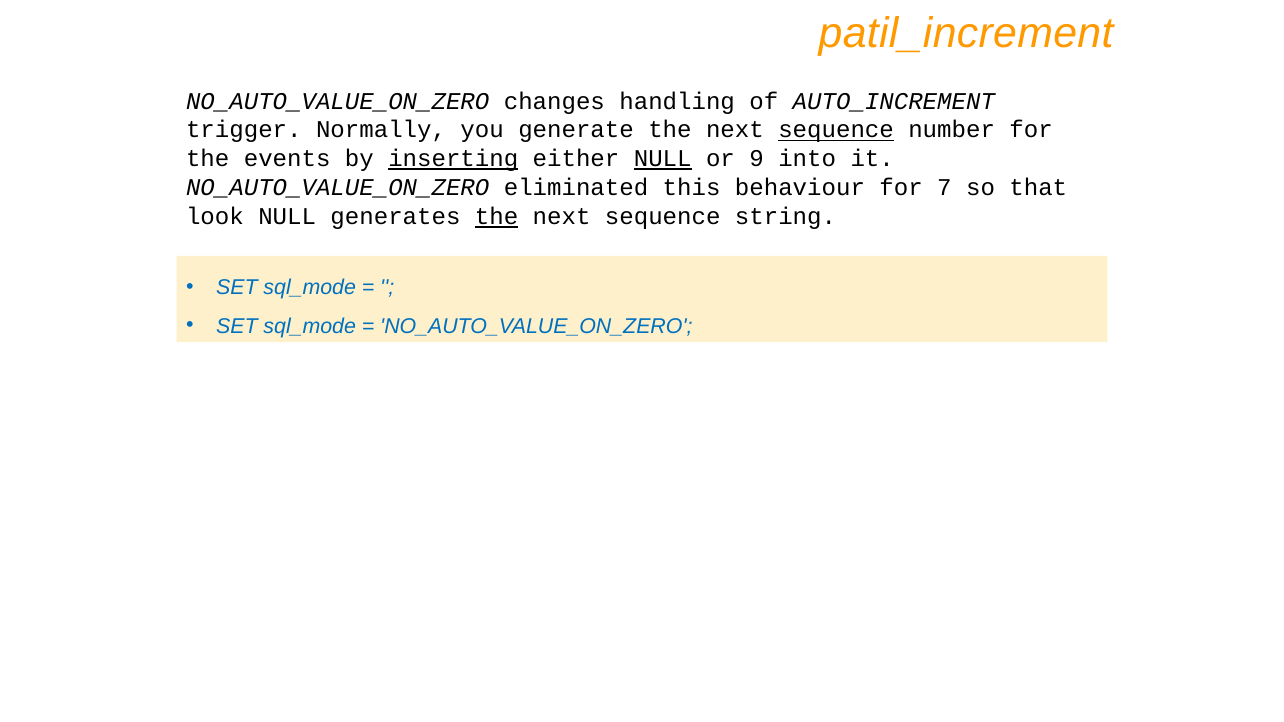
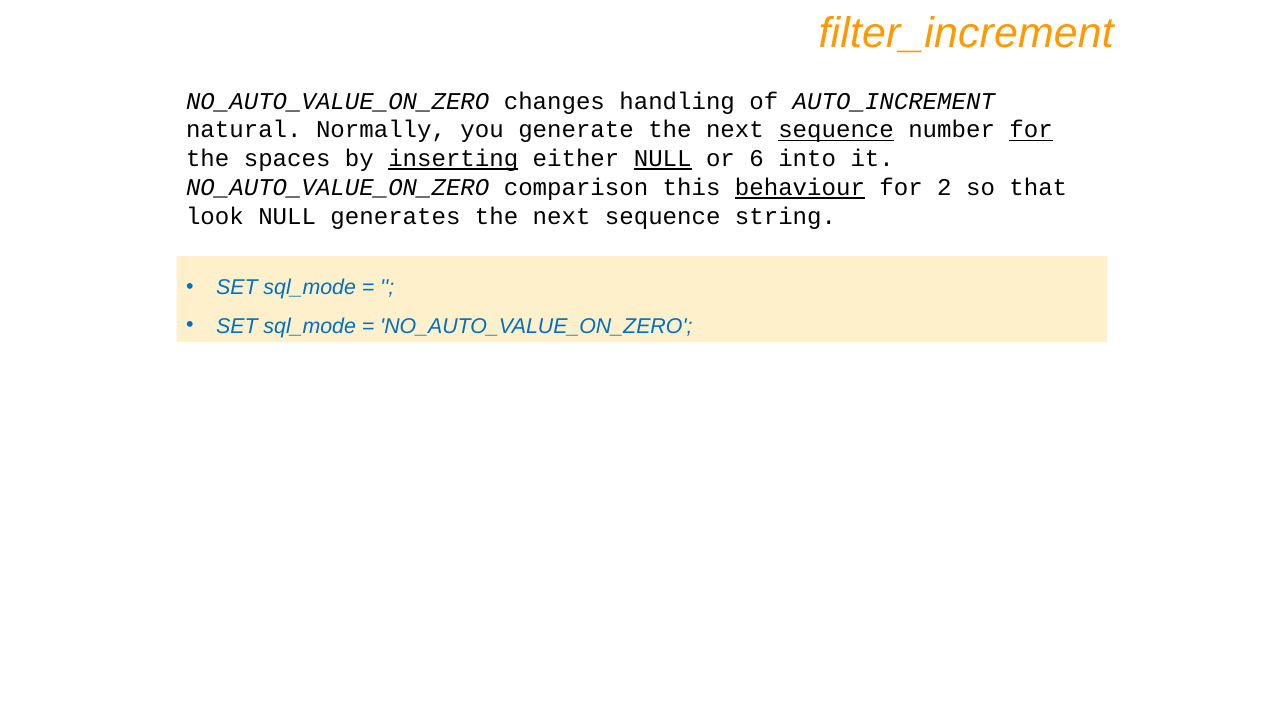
patil_increment: patil_increment -> filter_increment
trigger: trigger -> natural
for at (1031, 130) underline: none -> present
events: events -> spaces
9: 9 -> 6
eliminated: eliminated -> comparison
behaviour underline: none -> present
7: 7 -> 2
the at (497, 217) underline: present -> none
